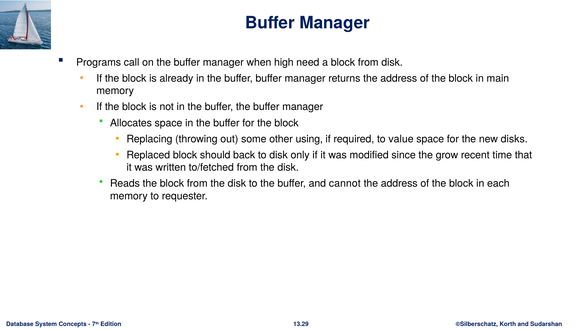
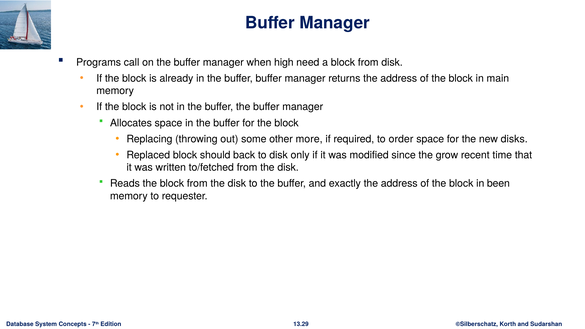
using: using -> more
value: value -> order
cannot: cannot -> exactly
each: each -> been
